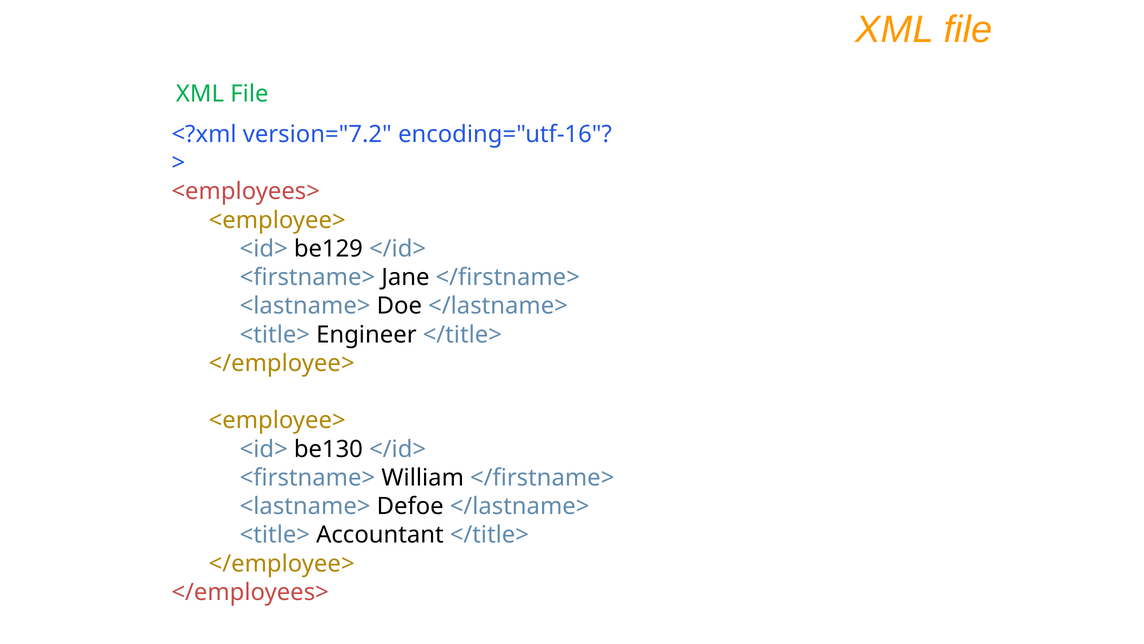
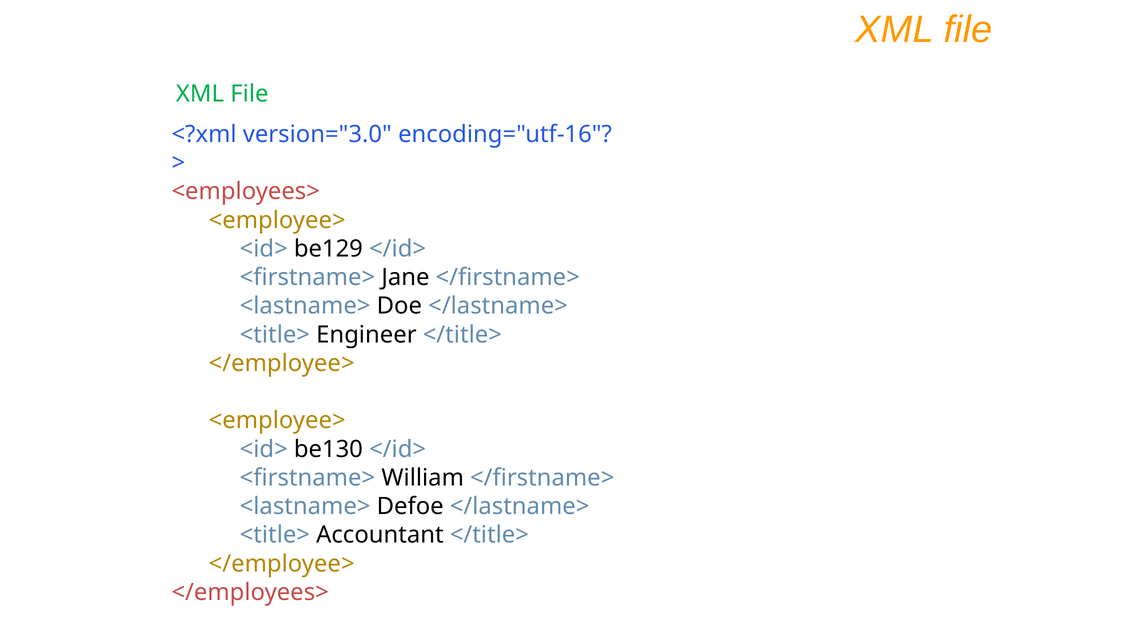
version="7.2: version="7.2 -> version="3.0
